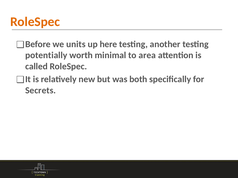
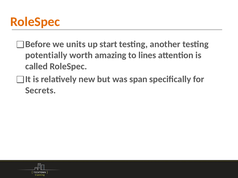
here: here -> start
minimal: minimal -> amazing
area: area -> lines
both: both -> span
